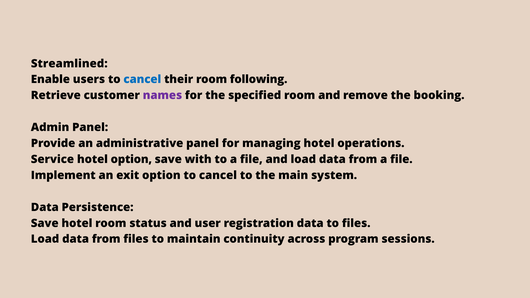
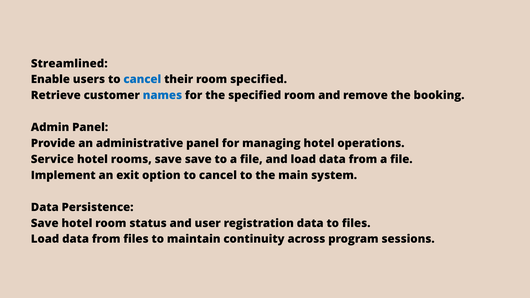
room following: following -> specified
names colour: purple -> blue
hotel option: option -> rooms
save with: with -> save
